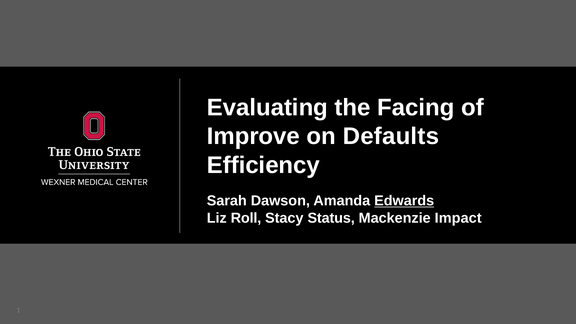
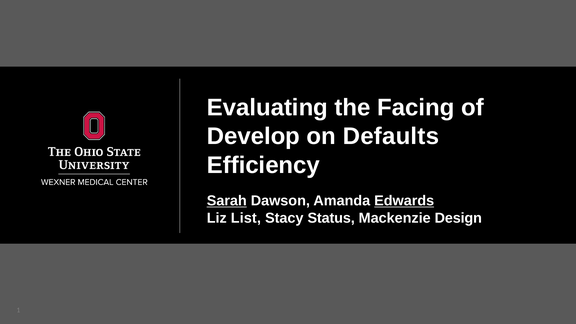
Improve: Improve -> Develop
Sarah underline: none -> present
Roll: Roll -> List
Impact: Impact -> Design
